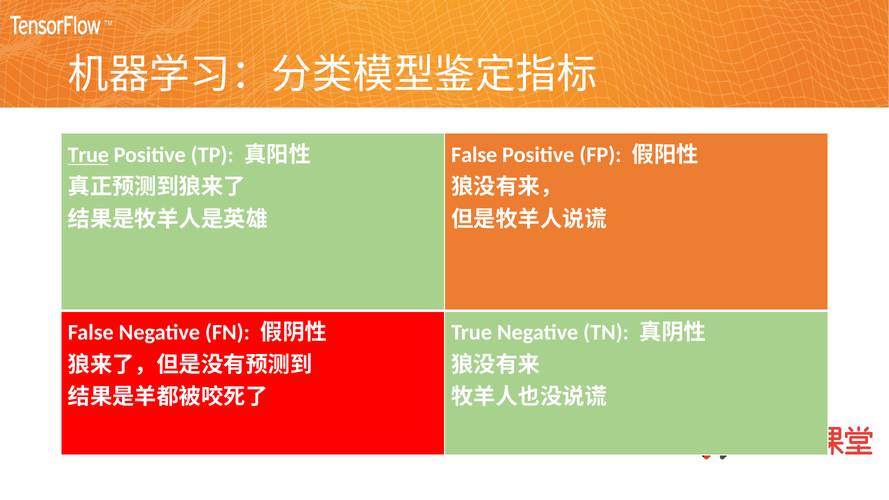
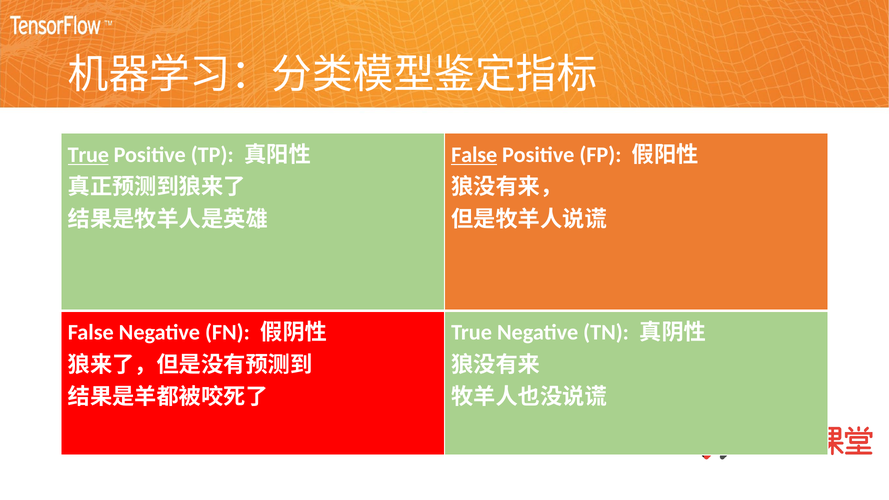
False at (474, 155) underline: none -> present
